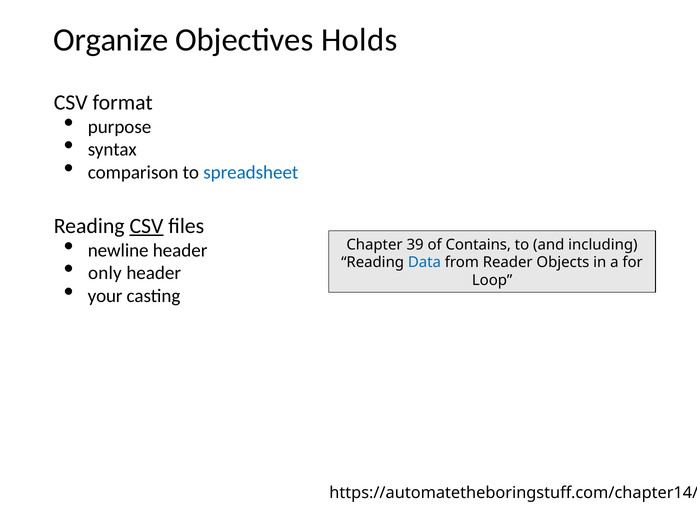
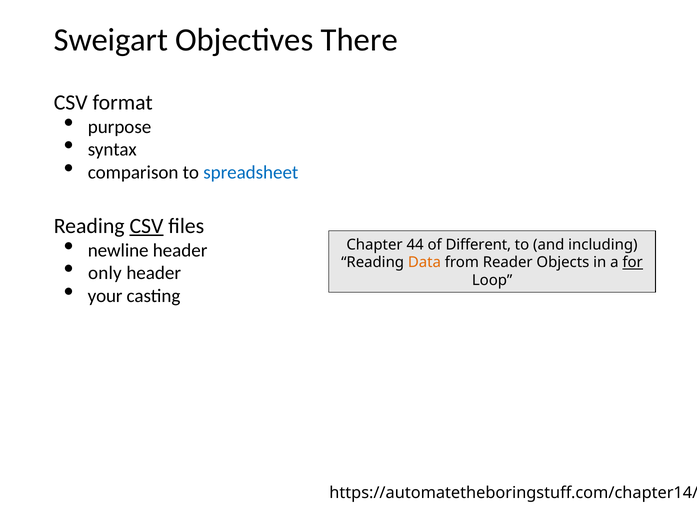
Organize: Organize -> Sweigart
Holds: Holds -> There
39: 39 -> 44
Contains: Contains -> Different
Data colour: blue -> orange
for underline: none -> present
